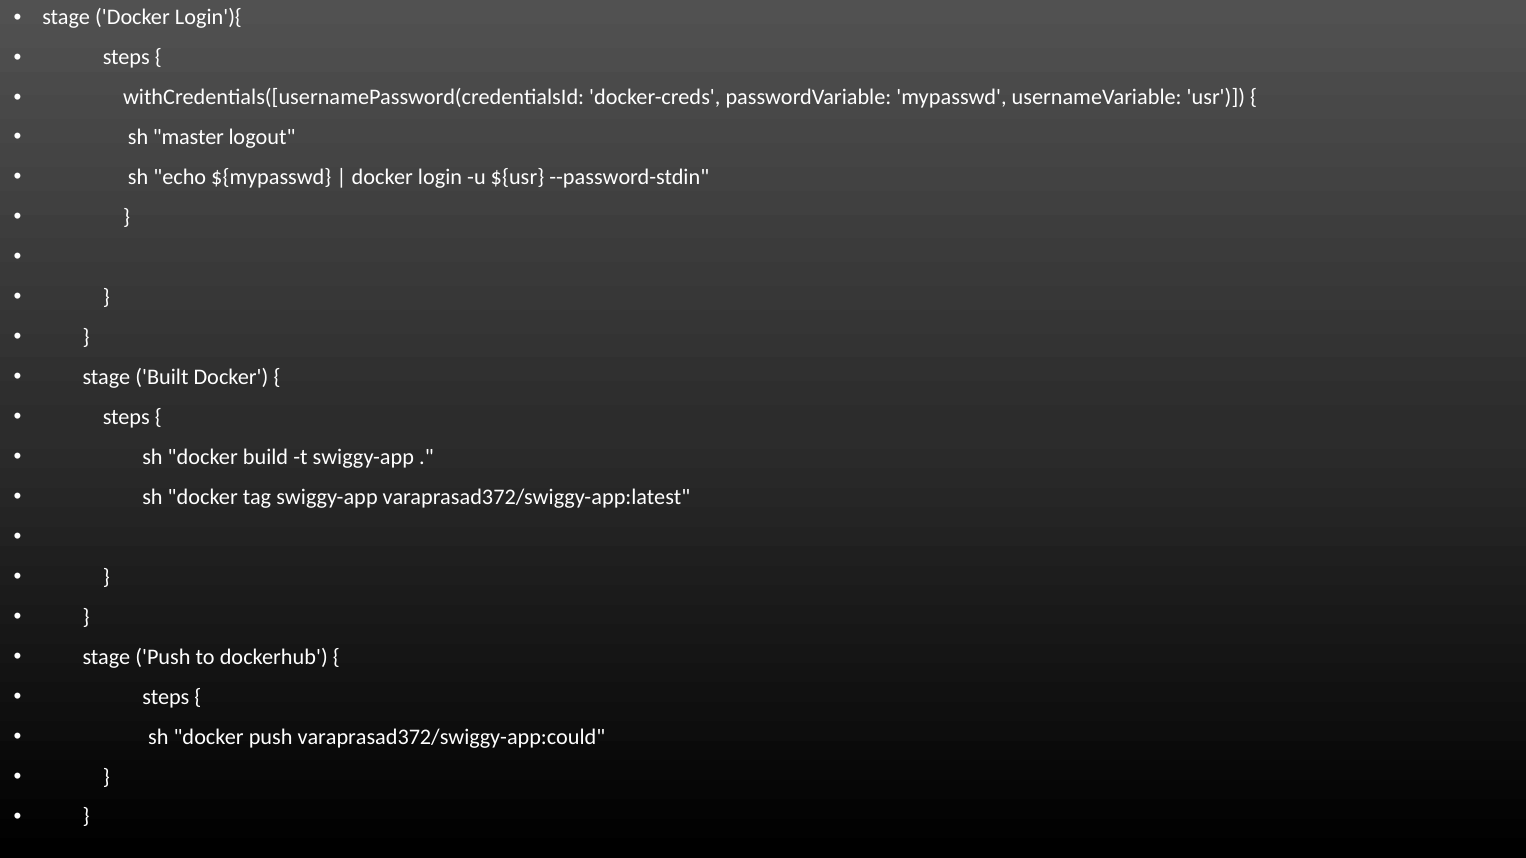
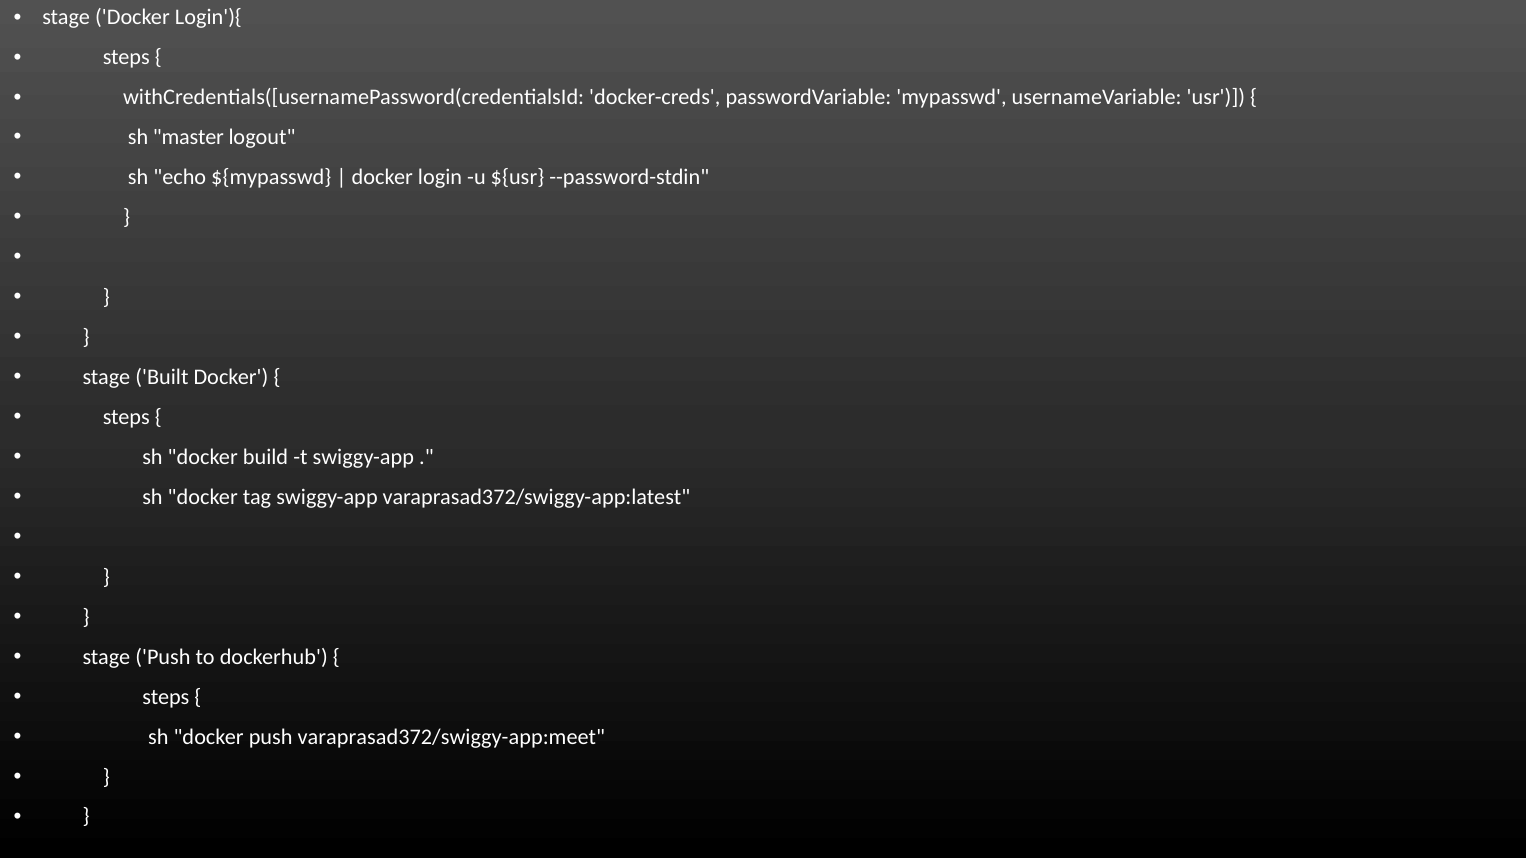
varaprasad372/swiggy-app:could: varaprasad372/swiggy-app:could -> varaprasad372/swiggy-app:meet
